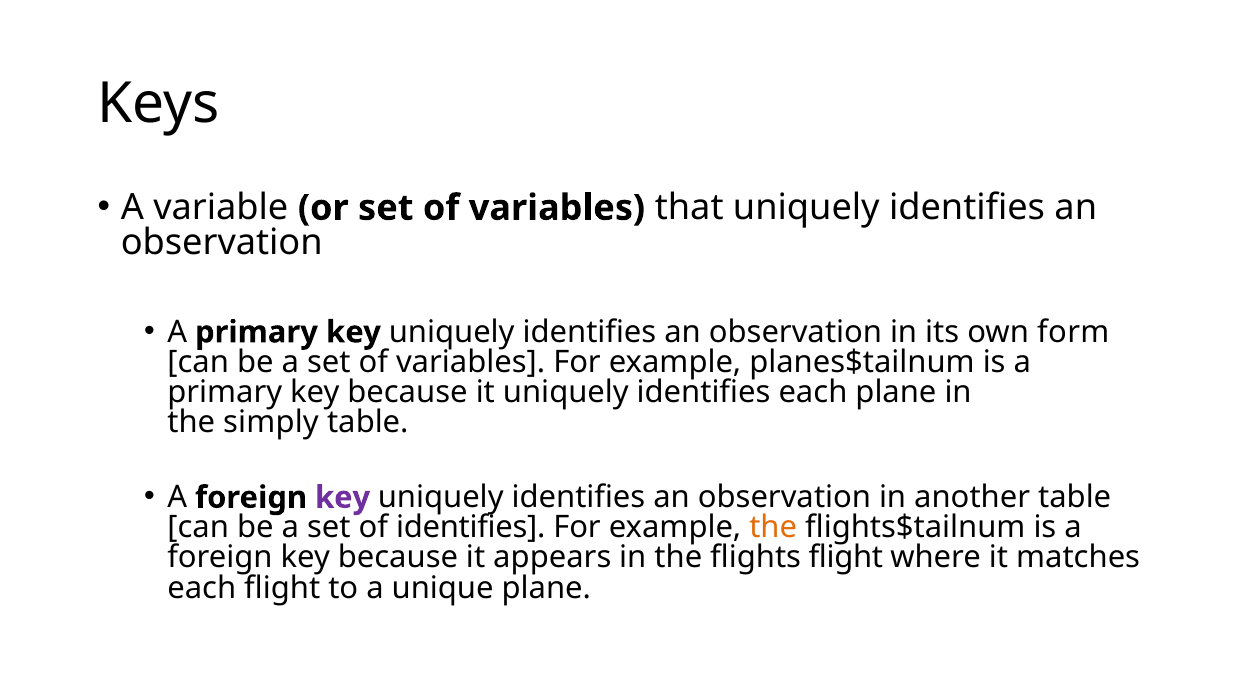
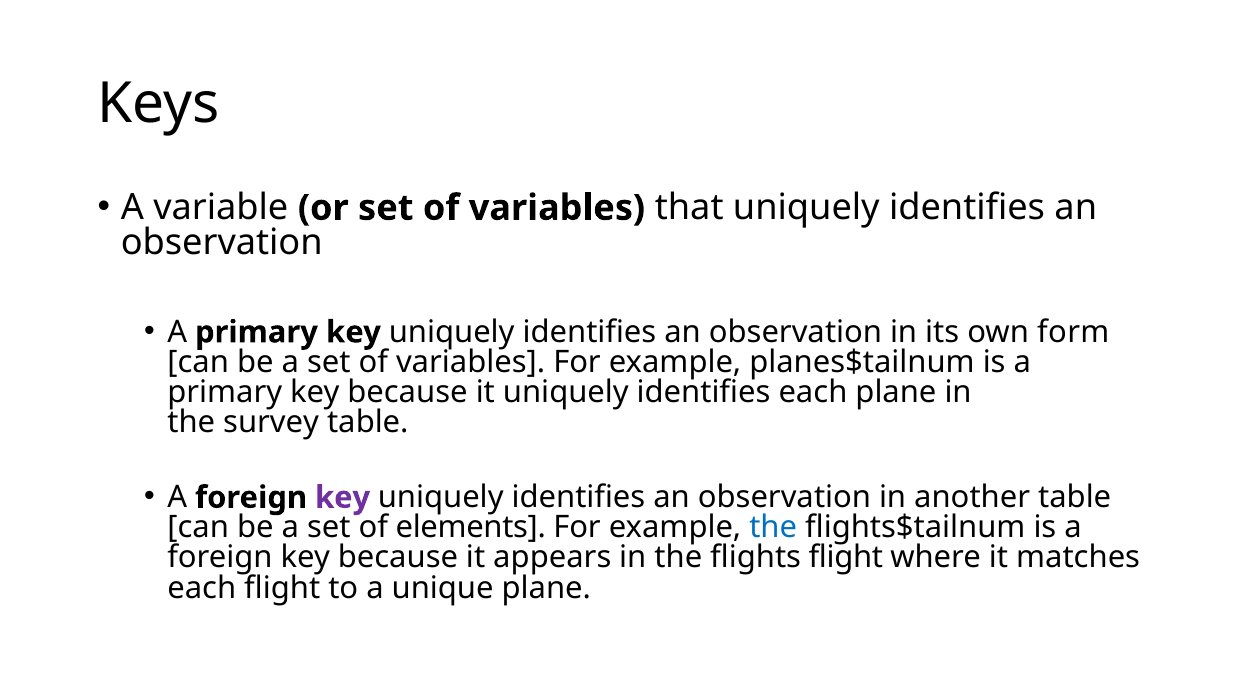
simply: simply -> survey
of identifies: identifies -> elements
the at (773, 528) colour: orange -> blue
